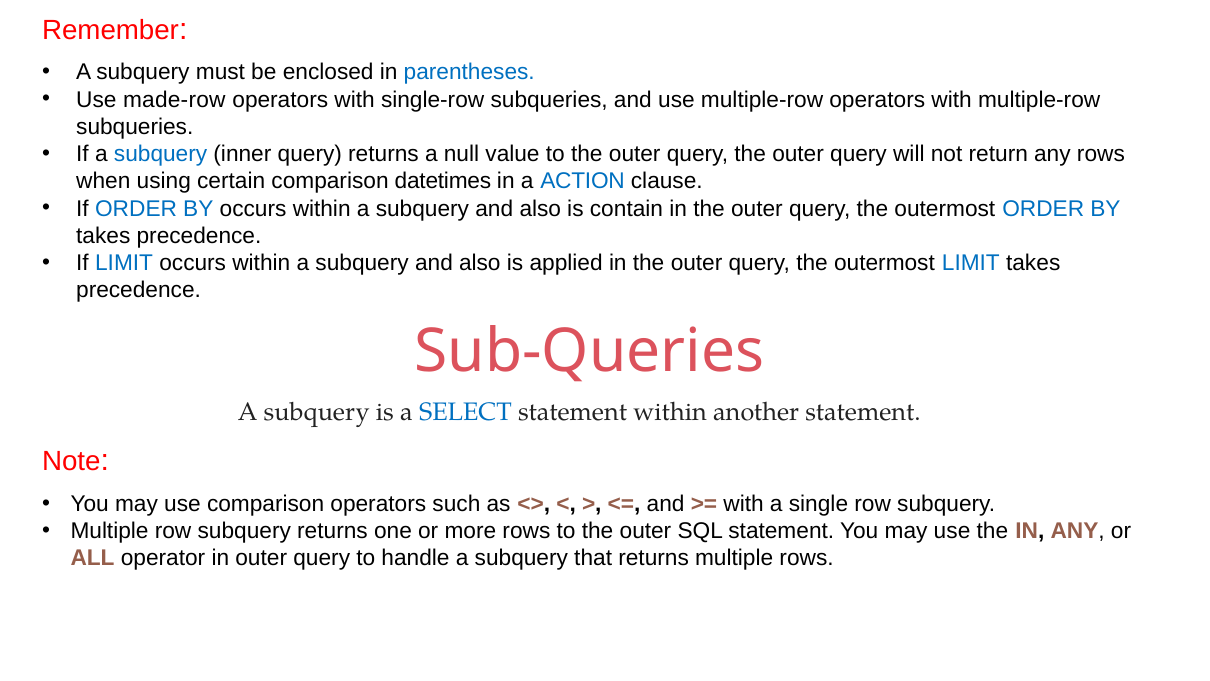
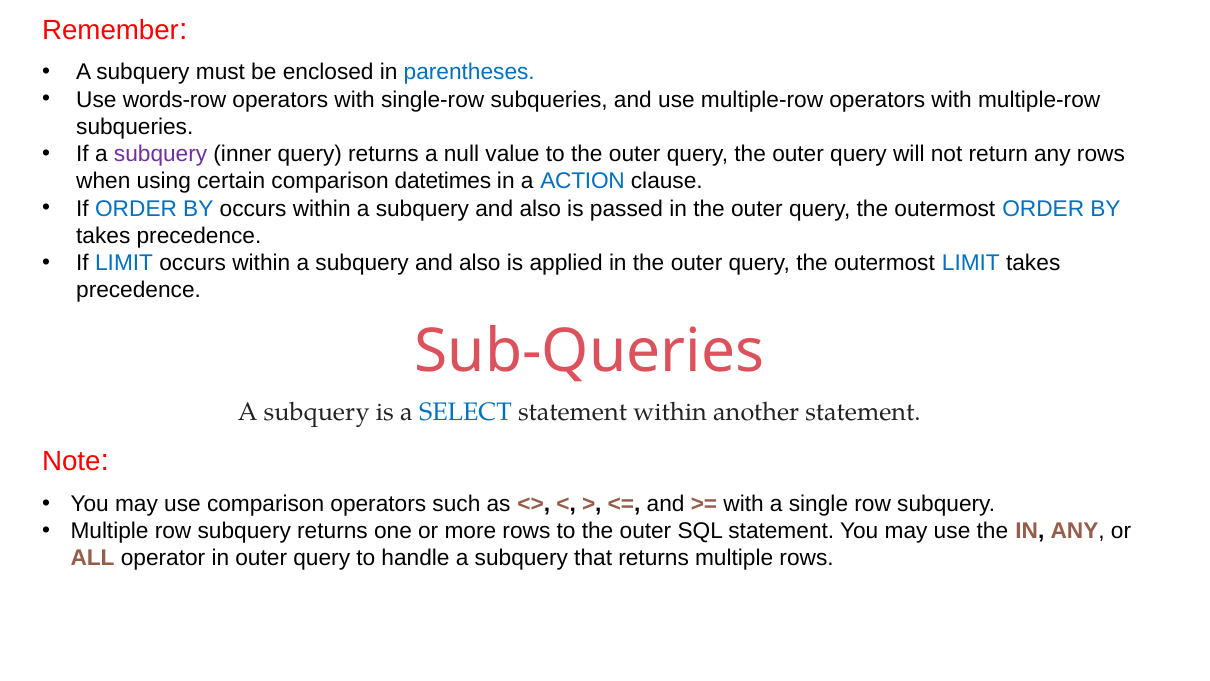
made-row: made-row -> words-row
subquery at (161, 154) colour: blue -> purple
contain: contain -> passed
